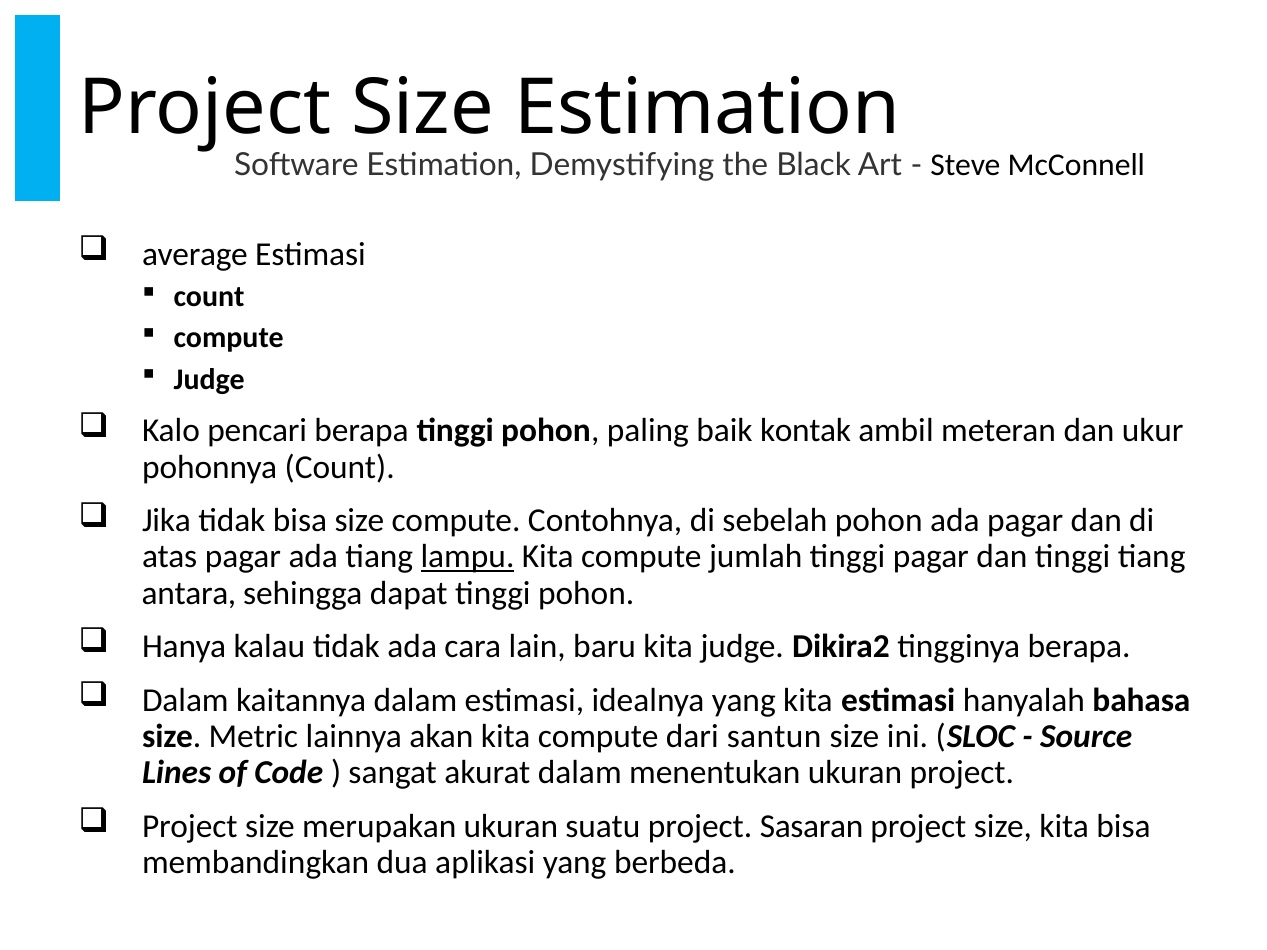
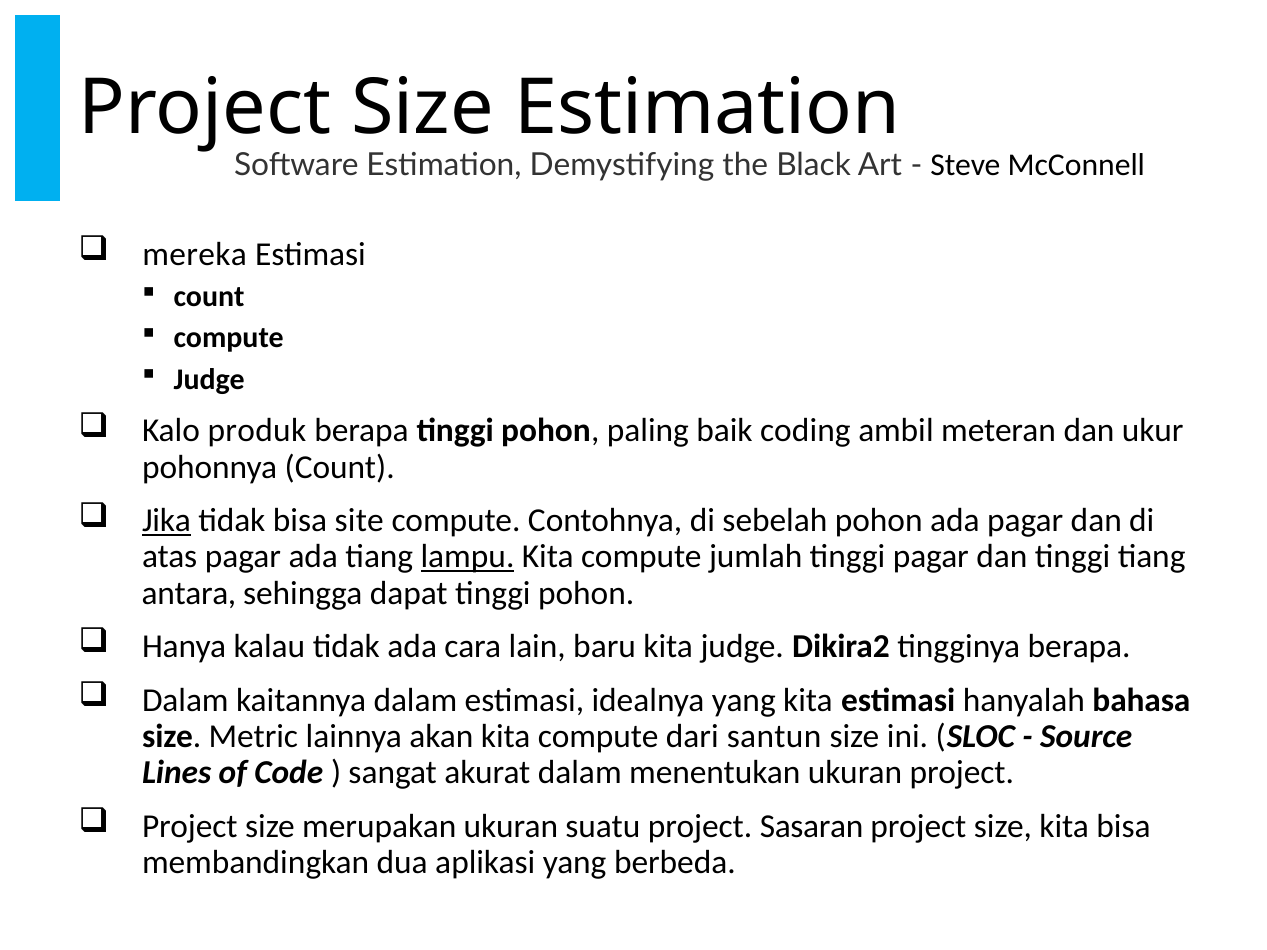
average: average -> mereka
pencari: pencari -> produk
kontak: kontak -> coding
Jika underline: none -> present
bisa size: size -> site
